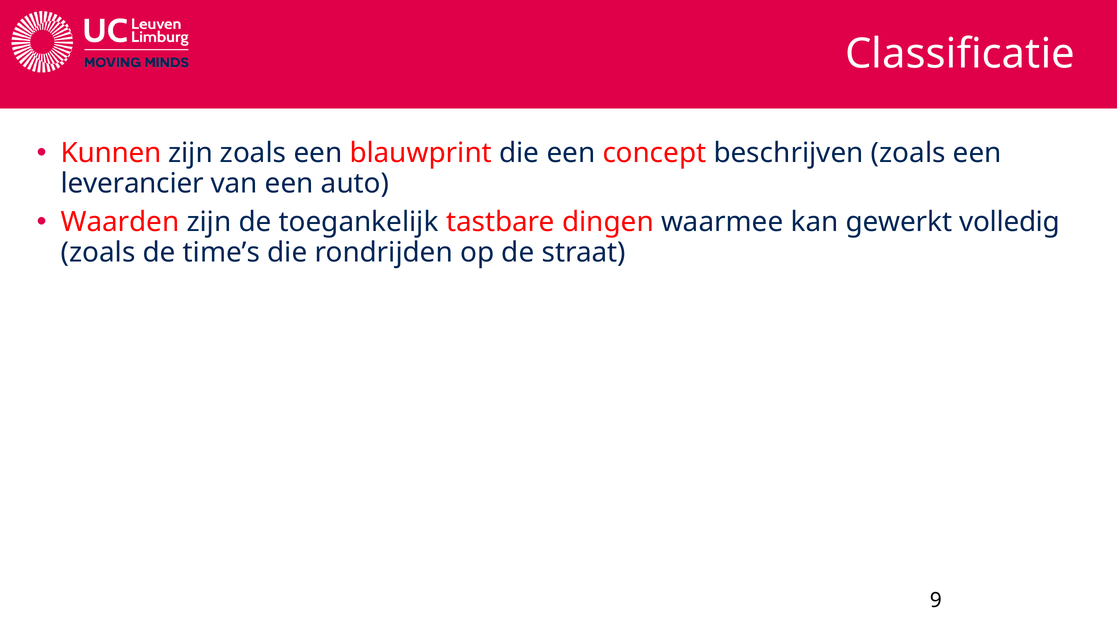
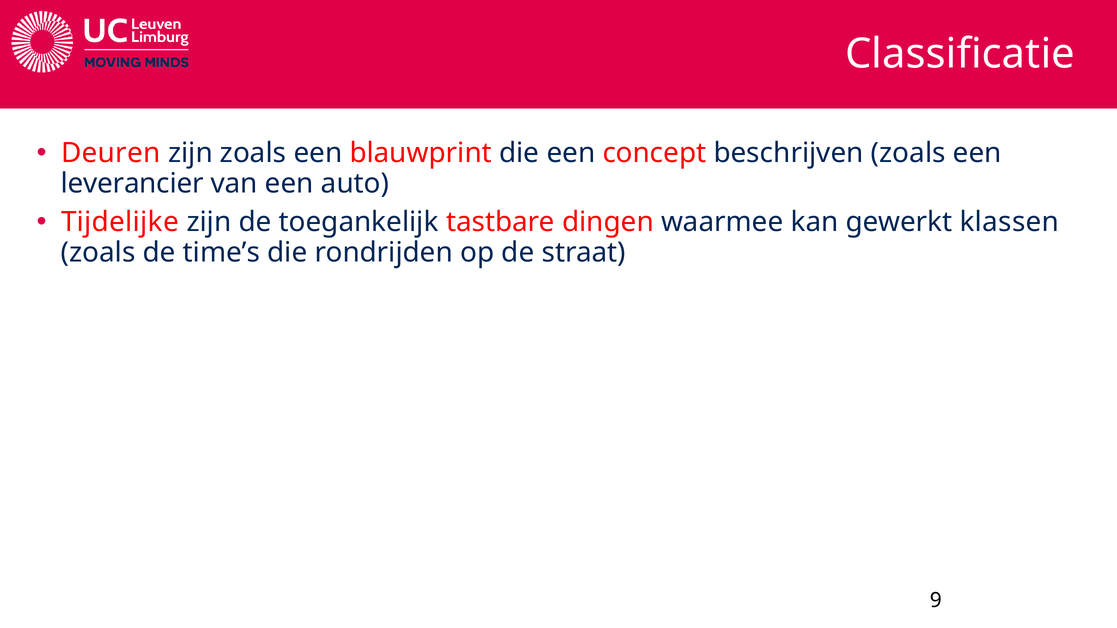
Kunnen: Kunnen -> Deuren
Waarden: Waarden -> Tijdelijke
volledig: volledig -> klassen
